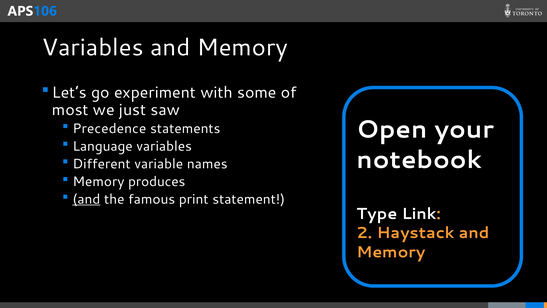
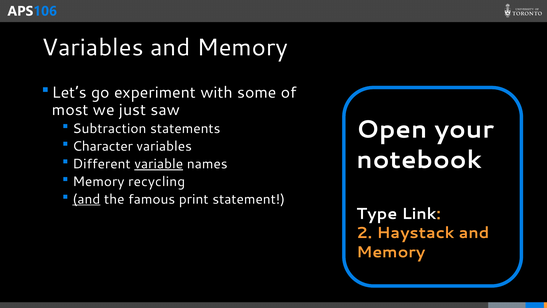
Precedence: Precedence -> Subtraction
Language: Language -> Character
variable underline: none -> present
produces: produces -> recycling
